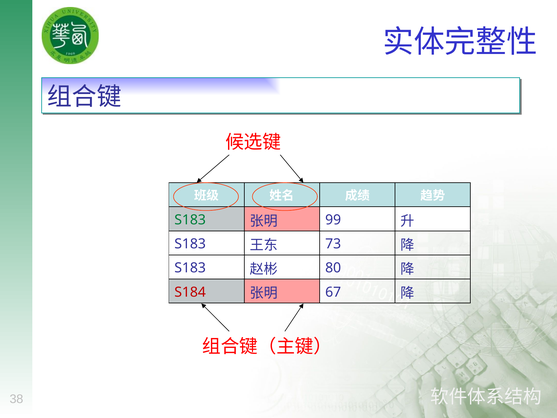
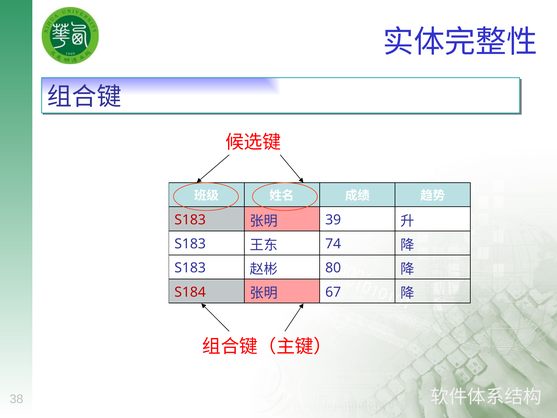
S183 at (190, 220) colour: green -> red
99: 99 -> 39
73: 73 -> 74
